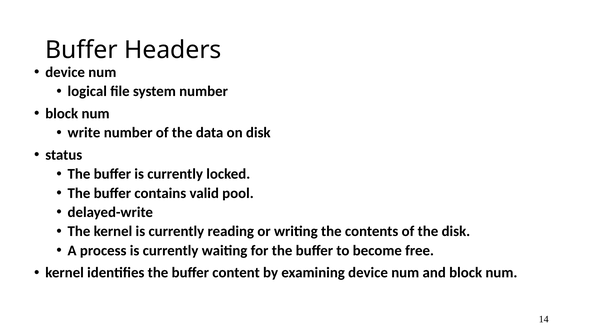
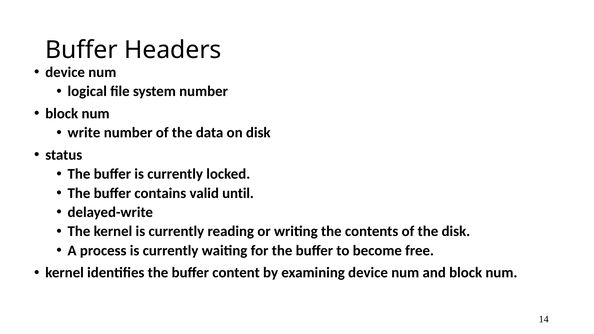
pool: pool -> until
